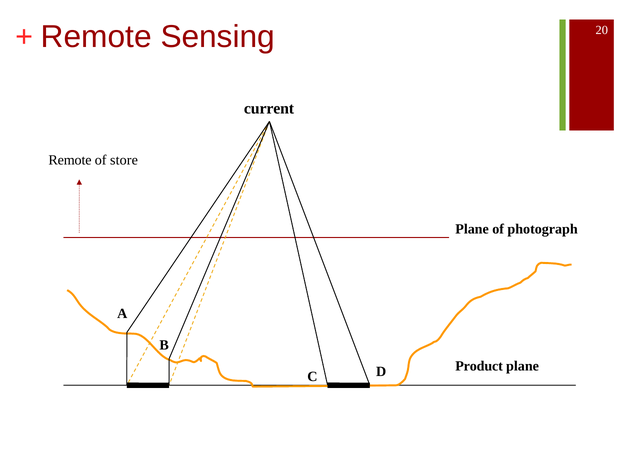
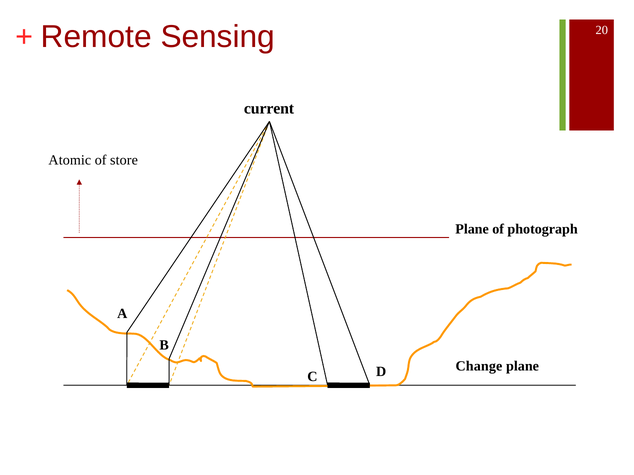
Remote: Remote -> Atomic
Product: Product -> Change
